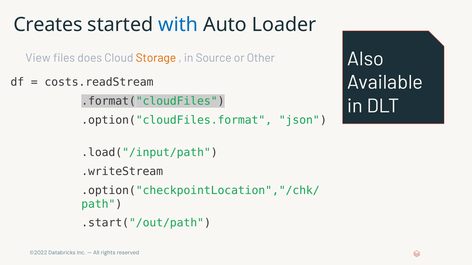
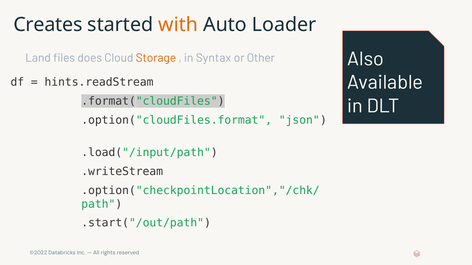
with colour: blue -> orange
View: View -> Land
Source: Source -> Syntax
costs.readStream: costs.readStream -> hints.readStream
